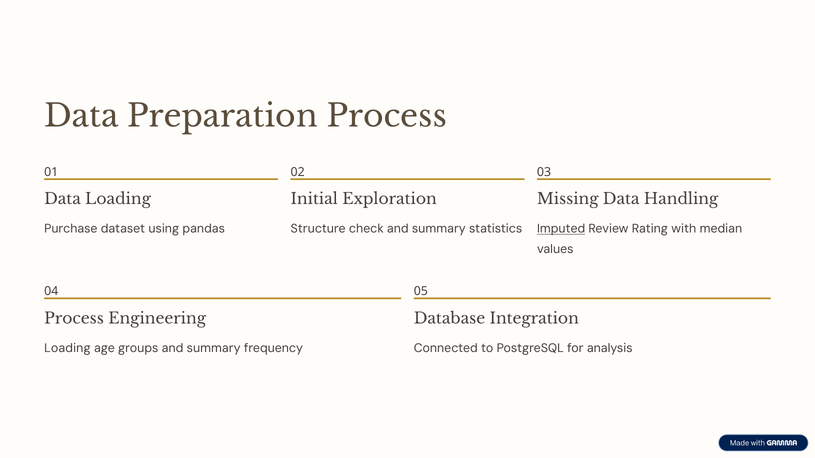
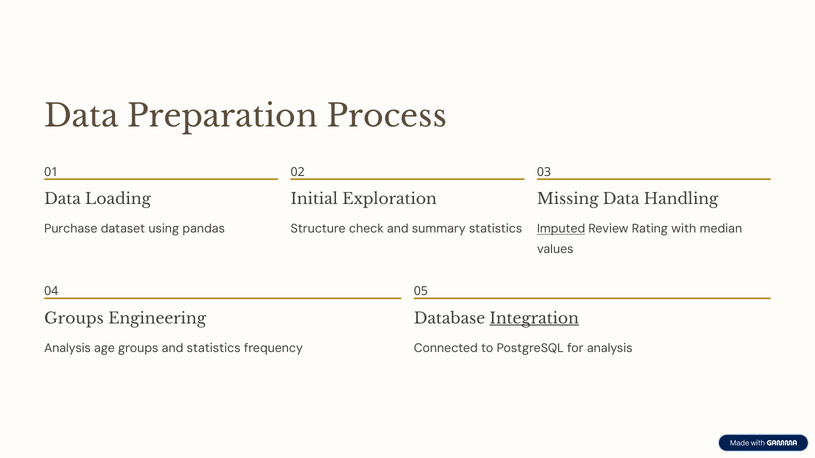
Process at (74, 319): Process -> Groups
Integration underline: none -> present
Loading at (67, 348): Loading -> Analysis
groups and summary: summary -> statistics
